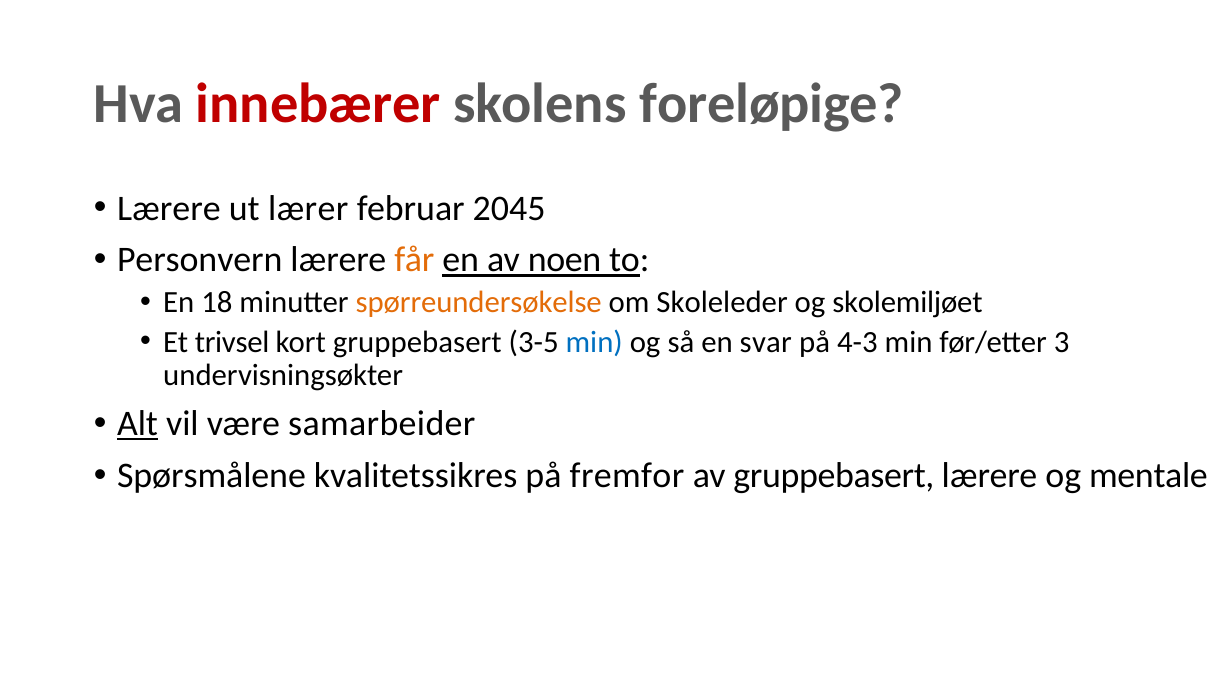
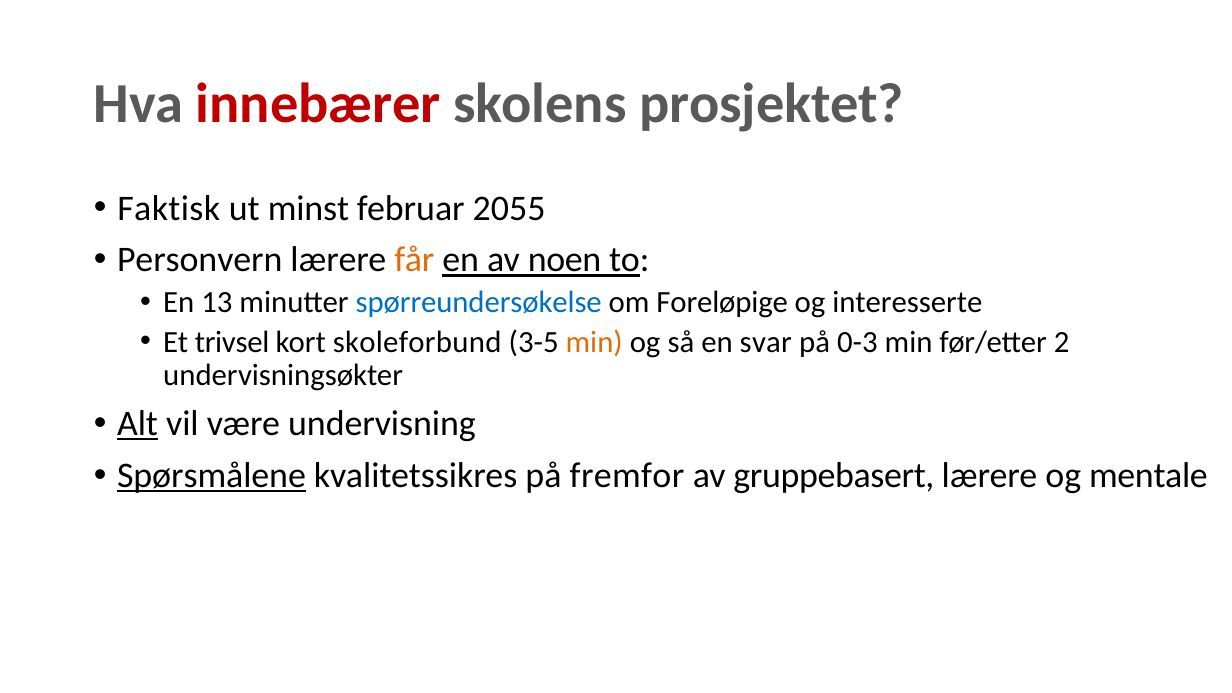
foreløpige: foreløpige -> prosjektet
Lærere at (169, 208): Lærere -> Faktisk
lærer: lærer -> minst
2045: 2045 -> 2055
18: 18 -> 13
spørreundersøkelse colour: orange -> blue
Skoleleder: Skoleleder -> Foreløpige
skolemiljøet: skolemiljøet -> interesserte
kort gruppebasert: gruppebasert -> skoleforbund
min at (594, 342) colour: blue -> orange
4-3: 4-3 -> 0-3
3: 3 -> 2
samarbeider: samarbeider -> undervisning
Spørsmålene underline: none -> present
